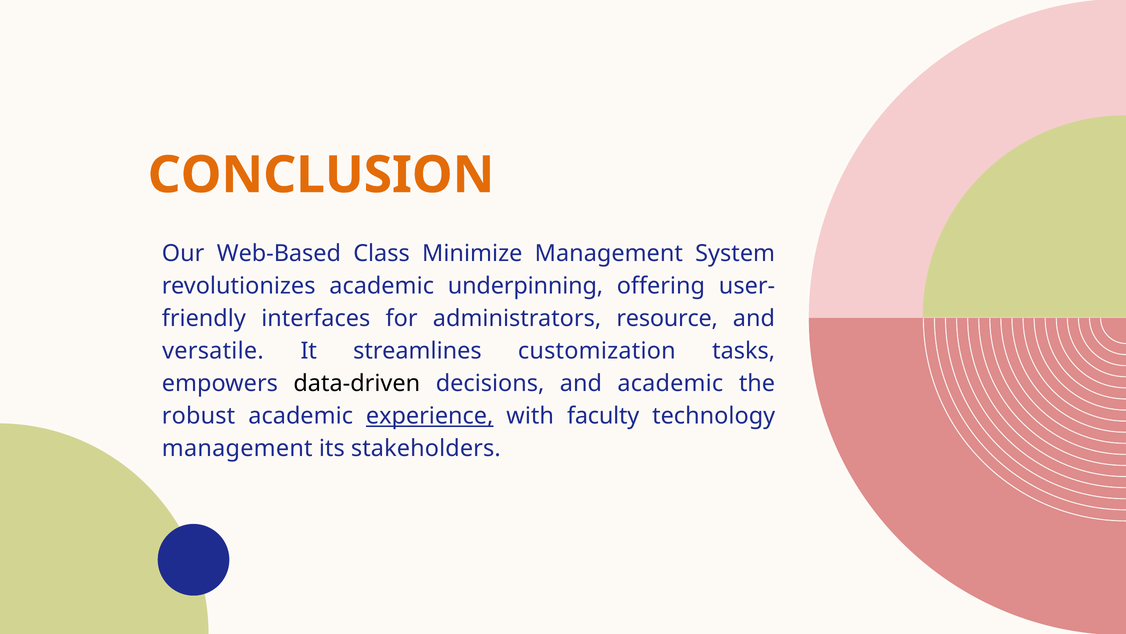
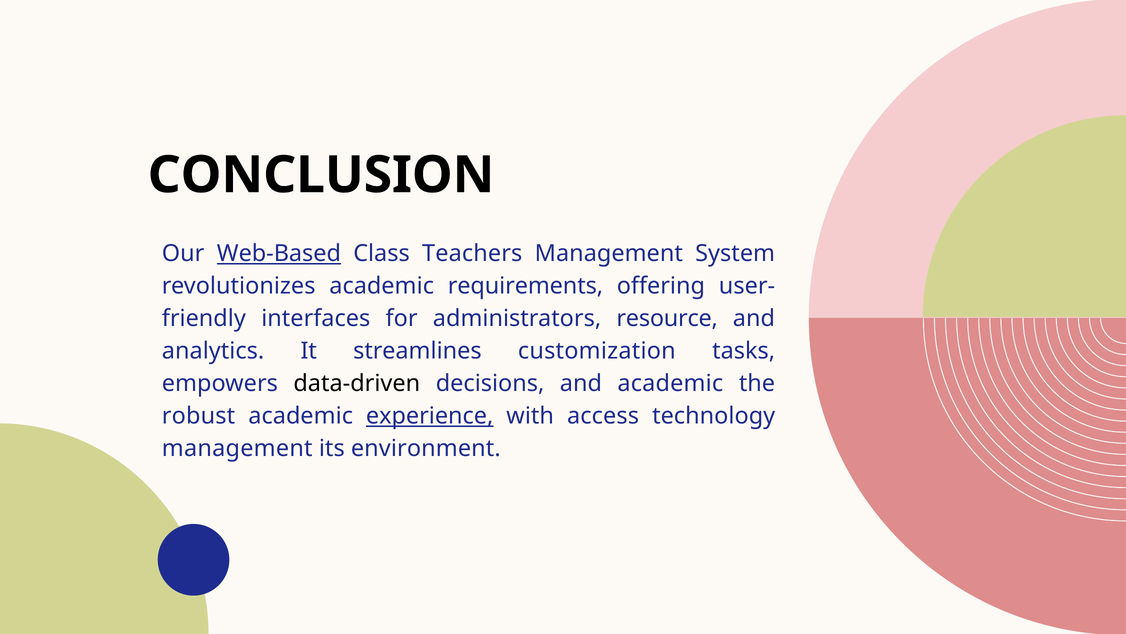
CONCLUSION colour: orange -> black
Web-Based underline: none -> present
Minimize: Minimize -> Teachers
underpinning: underpinning -> requirements
versatile: versatile -> analytics
faculty: faculty -> access
stakeholders: stakeholders -> environment
